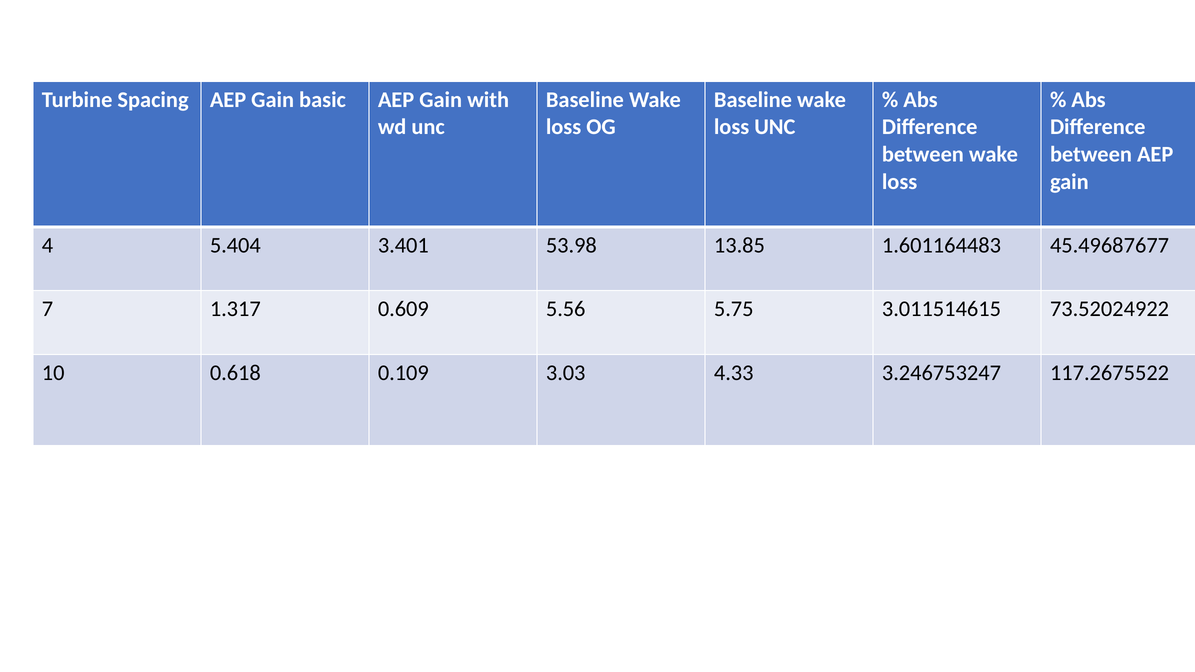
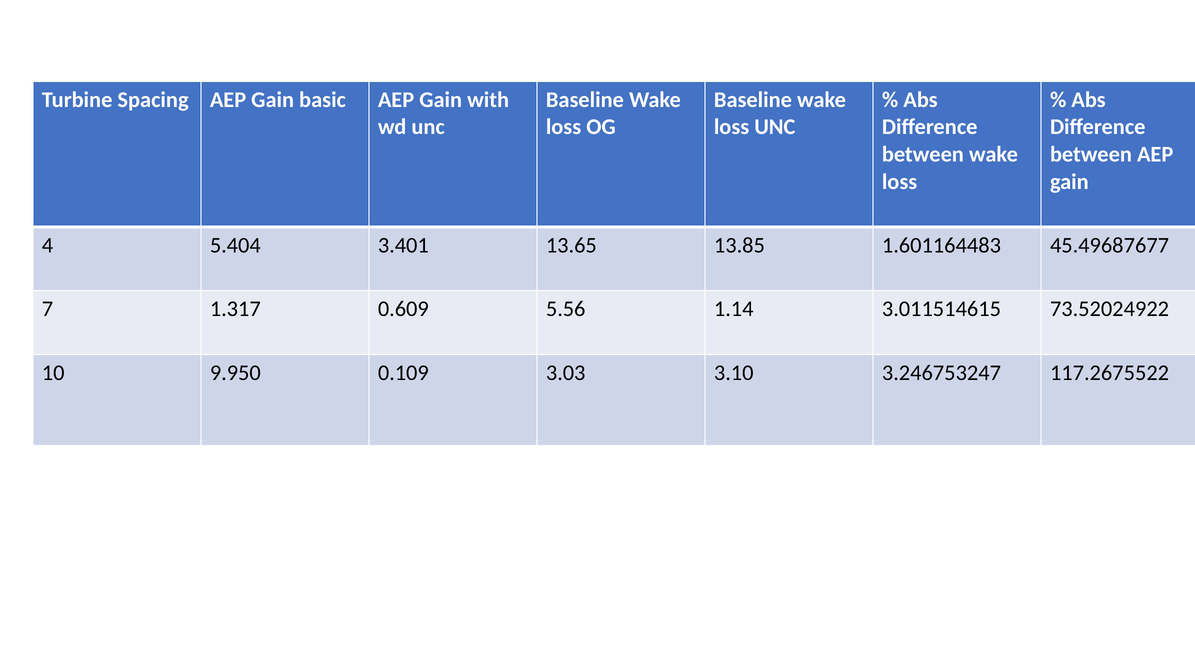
53.98: 53.98 -> 13.65
5.75: 5.75 -> 1.14
0.618: 0.618 -> 9.950
4.33: 4.33 -> 3.10
